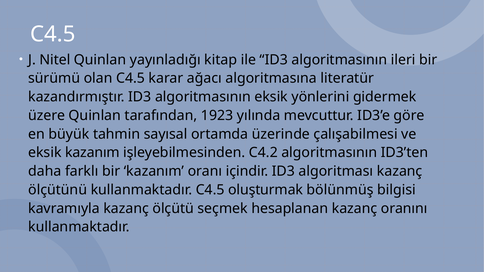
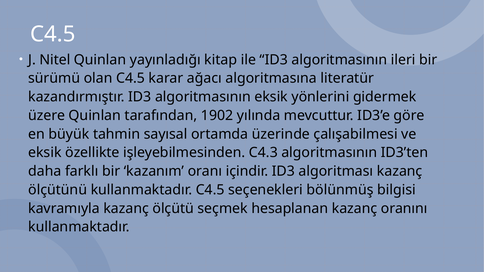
1923: 1923 -> 1902
eksik kazanım: kazanım -> özellikte
C4.2: C4.2 -> C4.3
oluşturmak: oluşturmak -> seçenekleri
